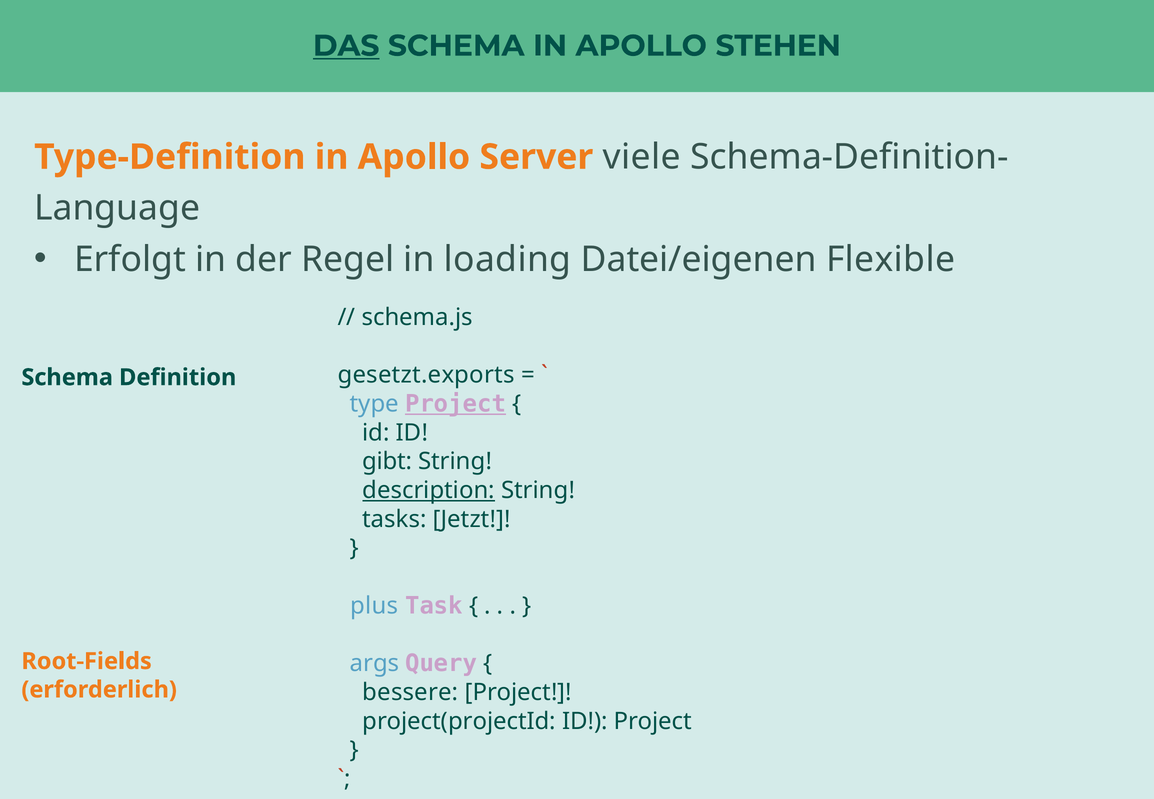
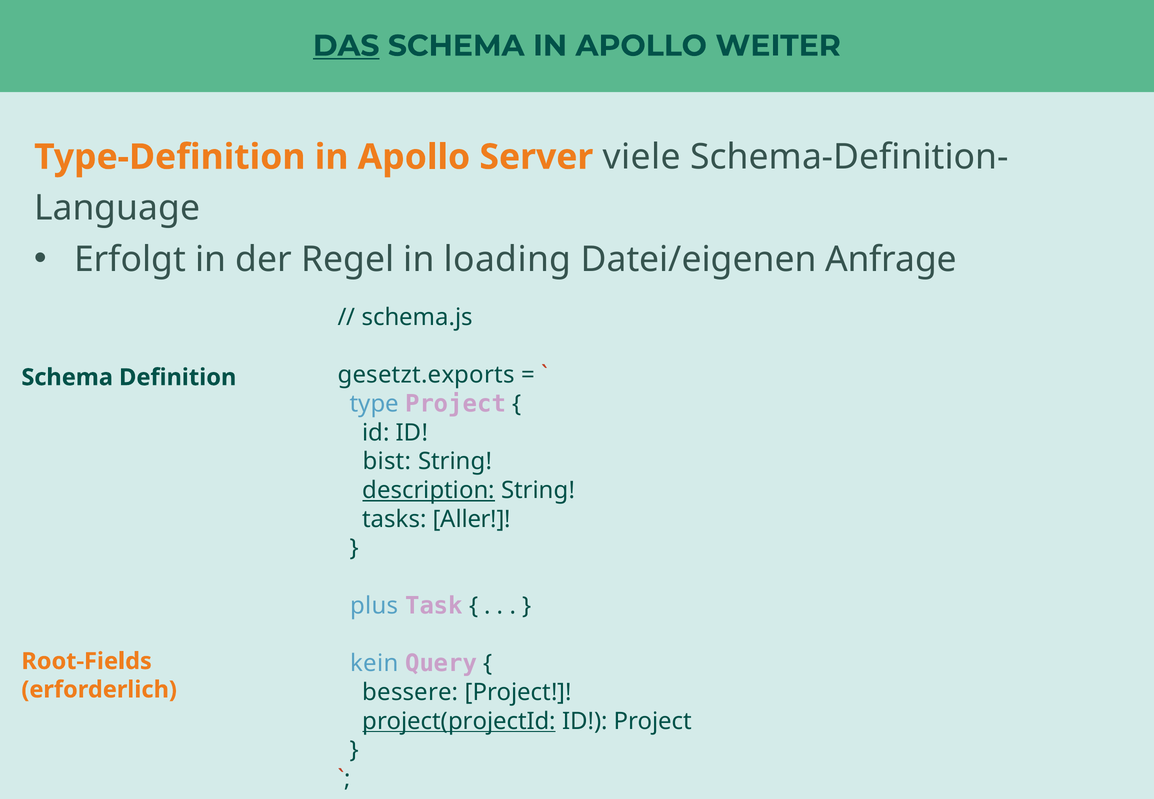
STEHEN: STEHEN -> WEITER
Flexible: Flexible -> Anfrage
Project at (456, 404) underline: present -> none
gibt: gibt -> bist
Jetzt: Jetzt -> Aller
args: args -> kein
project(projectId underline: none -> present
